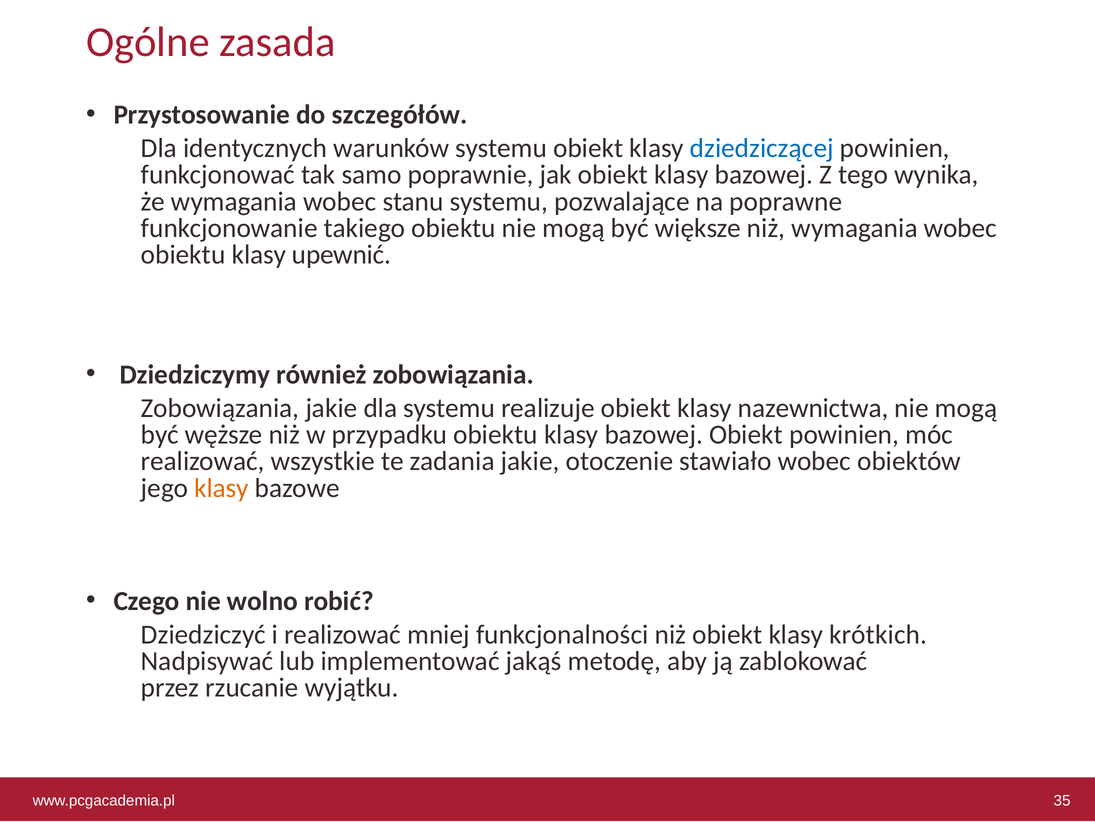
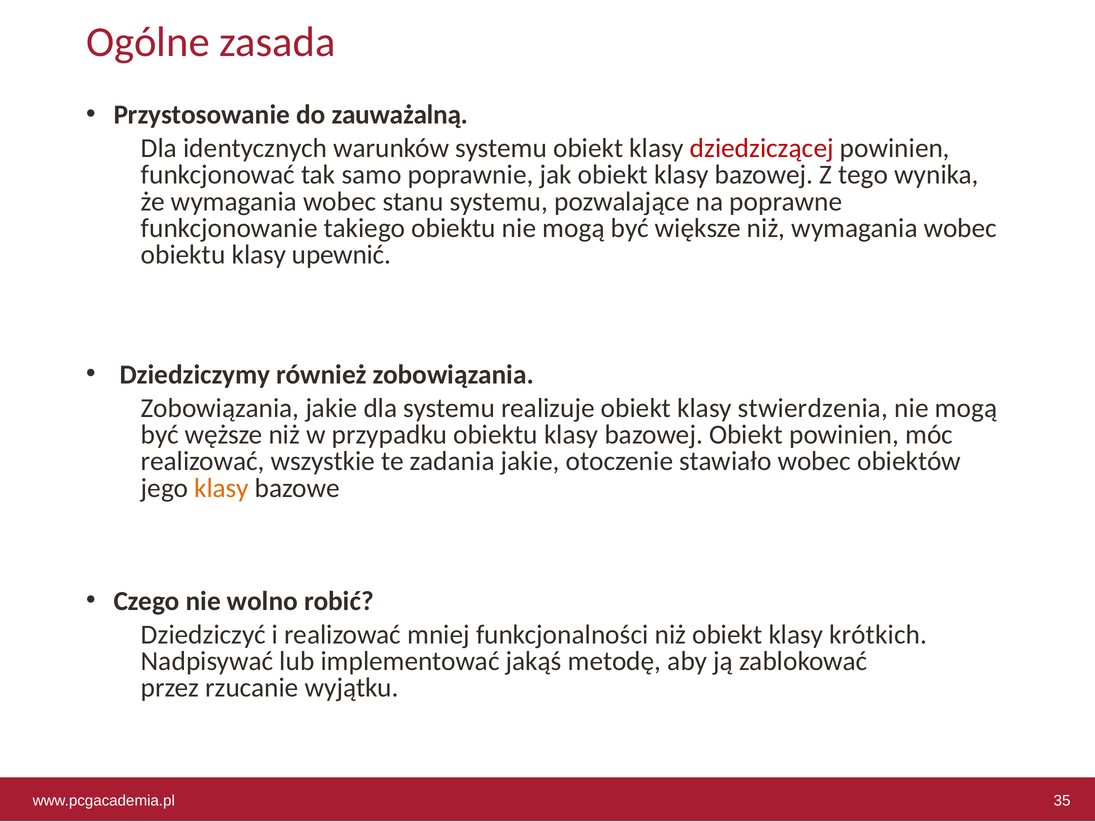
szczegółów: szczegółów -> zauważalną
dziedziczącej colour: blue -> red
nazewnictwa: nazewnictwa -> stwierdzenia
